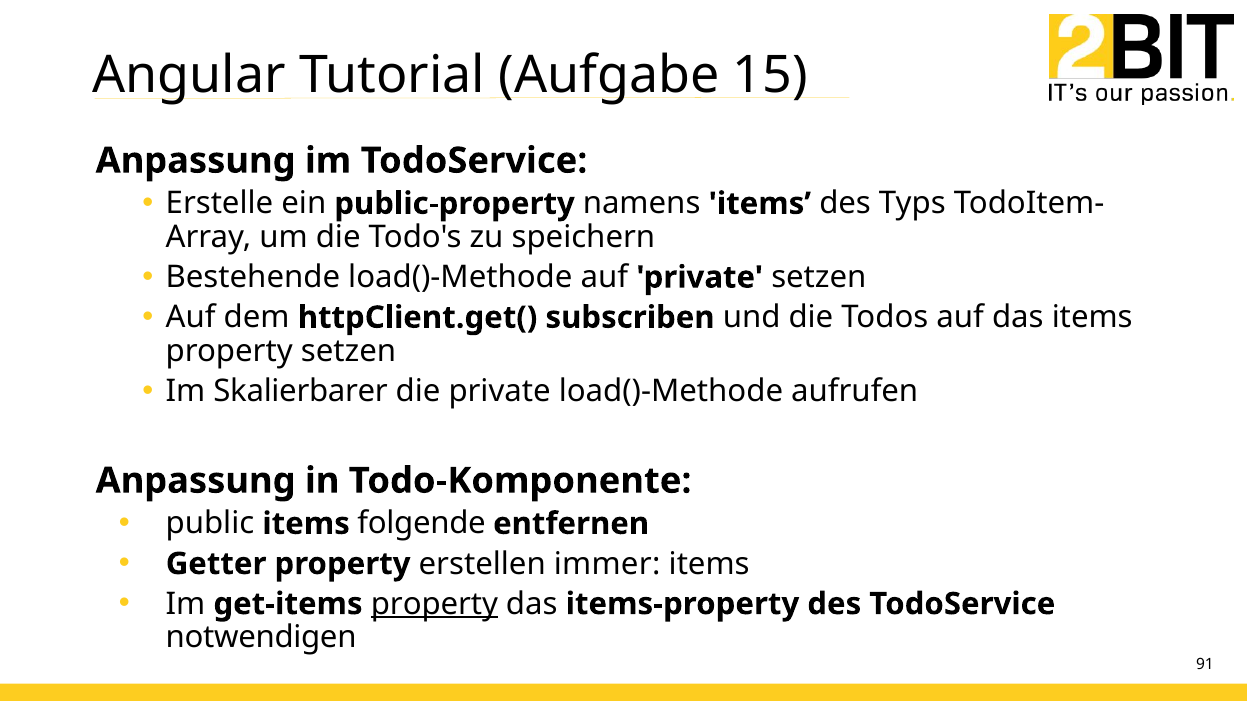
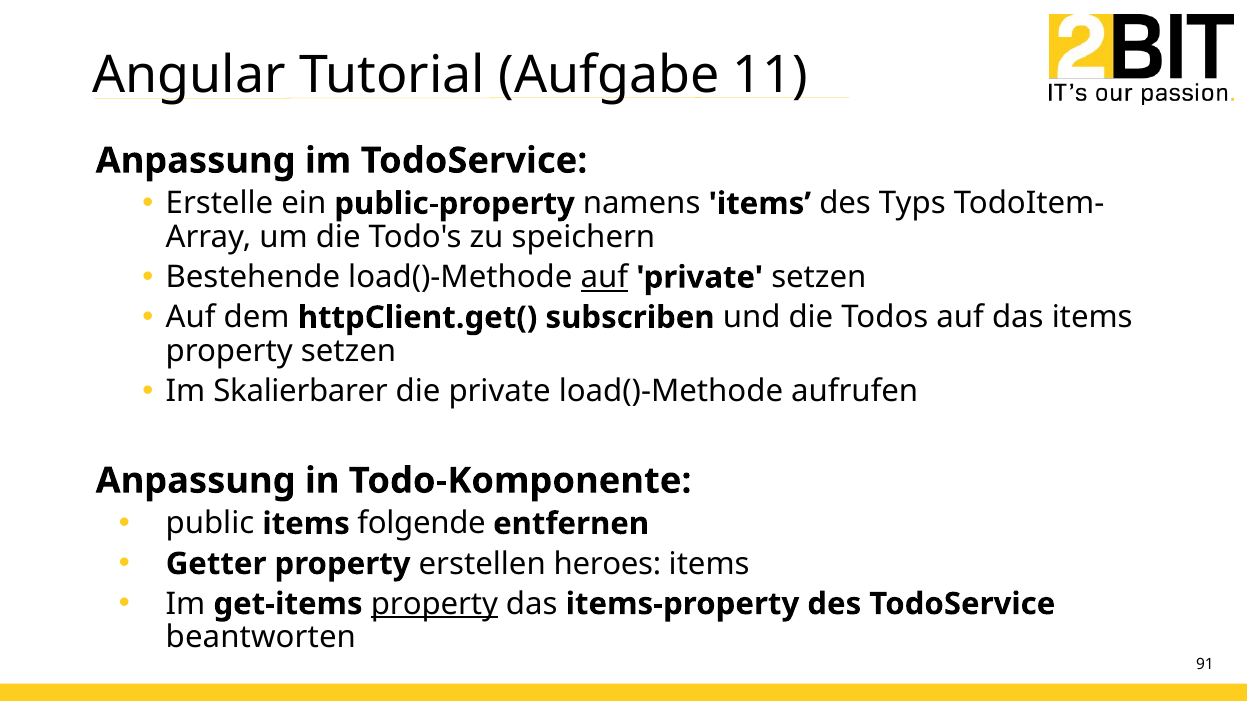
15: 15 -> 11
auf at (604, 278) underline: none -> present
immer: immer -> heroes
notwendigen: notwendigen -> beantworten
